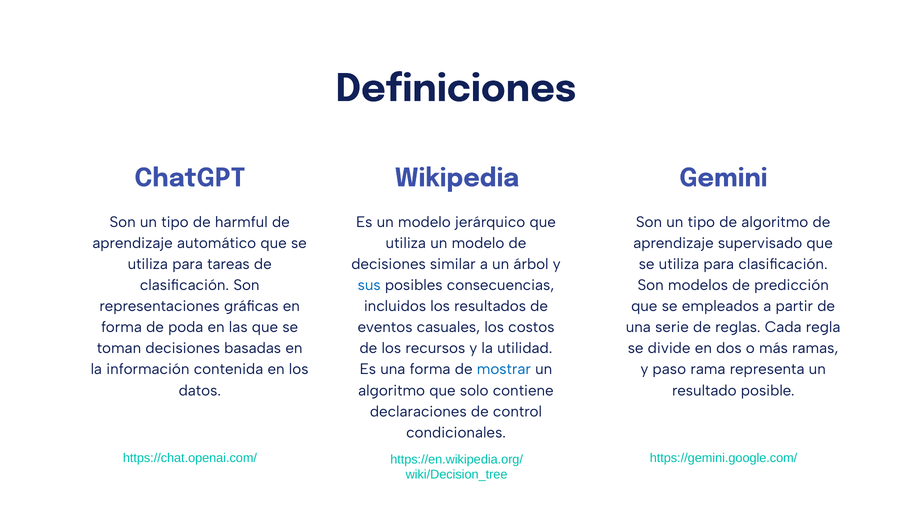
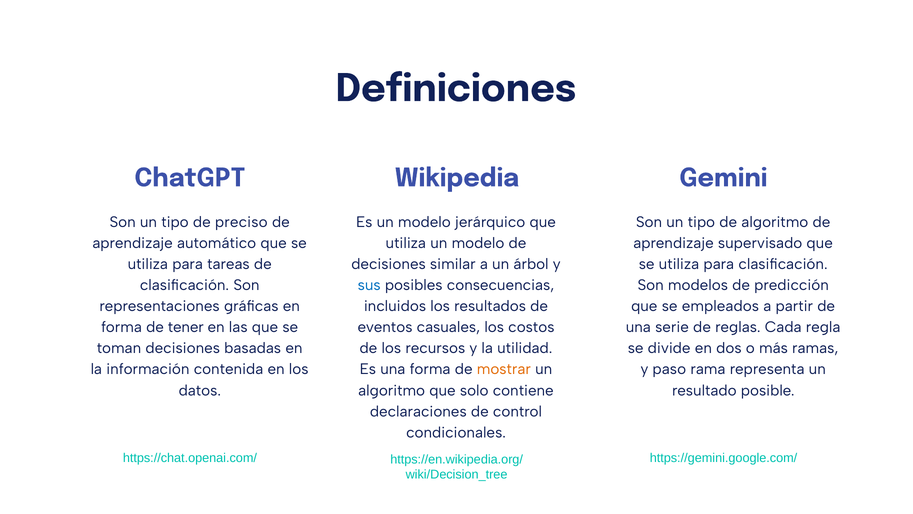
harmful: harmful -> preciso
poda: poda -> tener
mostrar colour: blue -> orange
